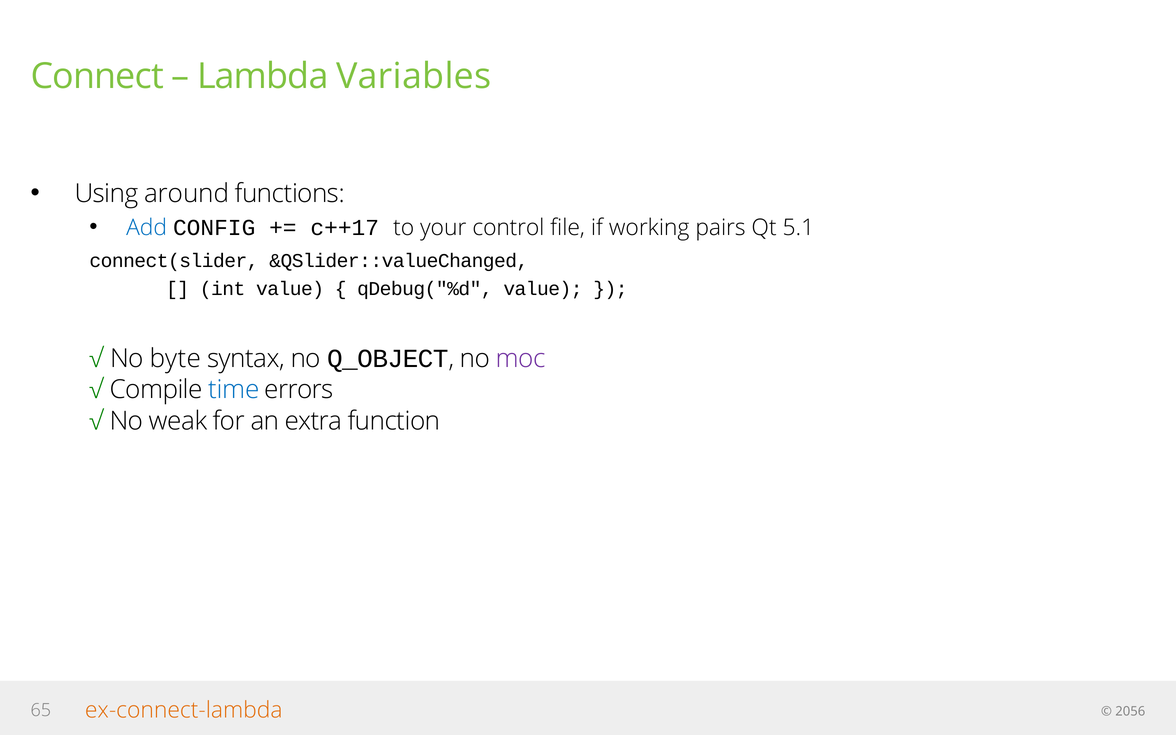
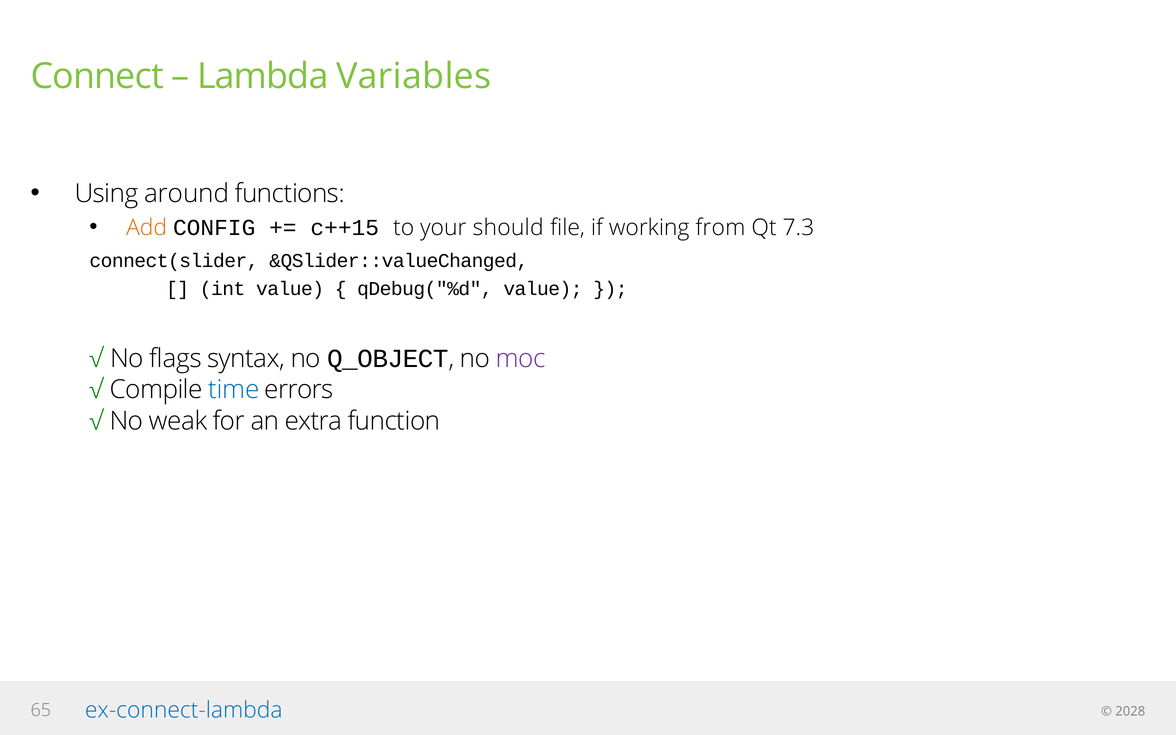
Add colour: blue -> orange
c++17: c++17 -> c++15
control: control -> should
pairs: pairs -> from
5.1: 5.1 -> 7.3
byte: byte -> flags
ex-connect-lambda colour: orange -> blue
2056: 2056 -> 2028
